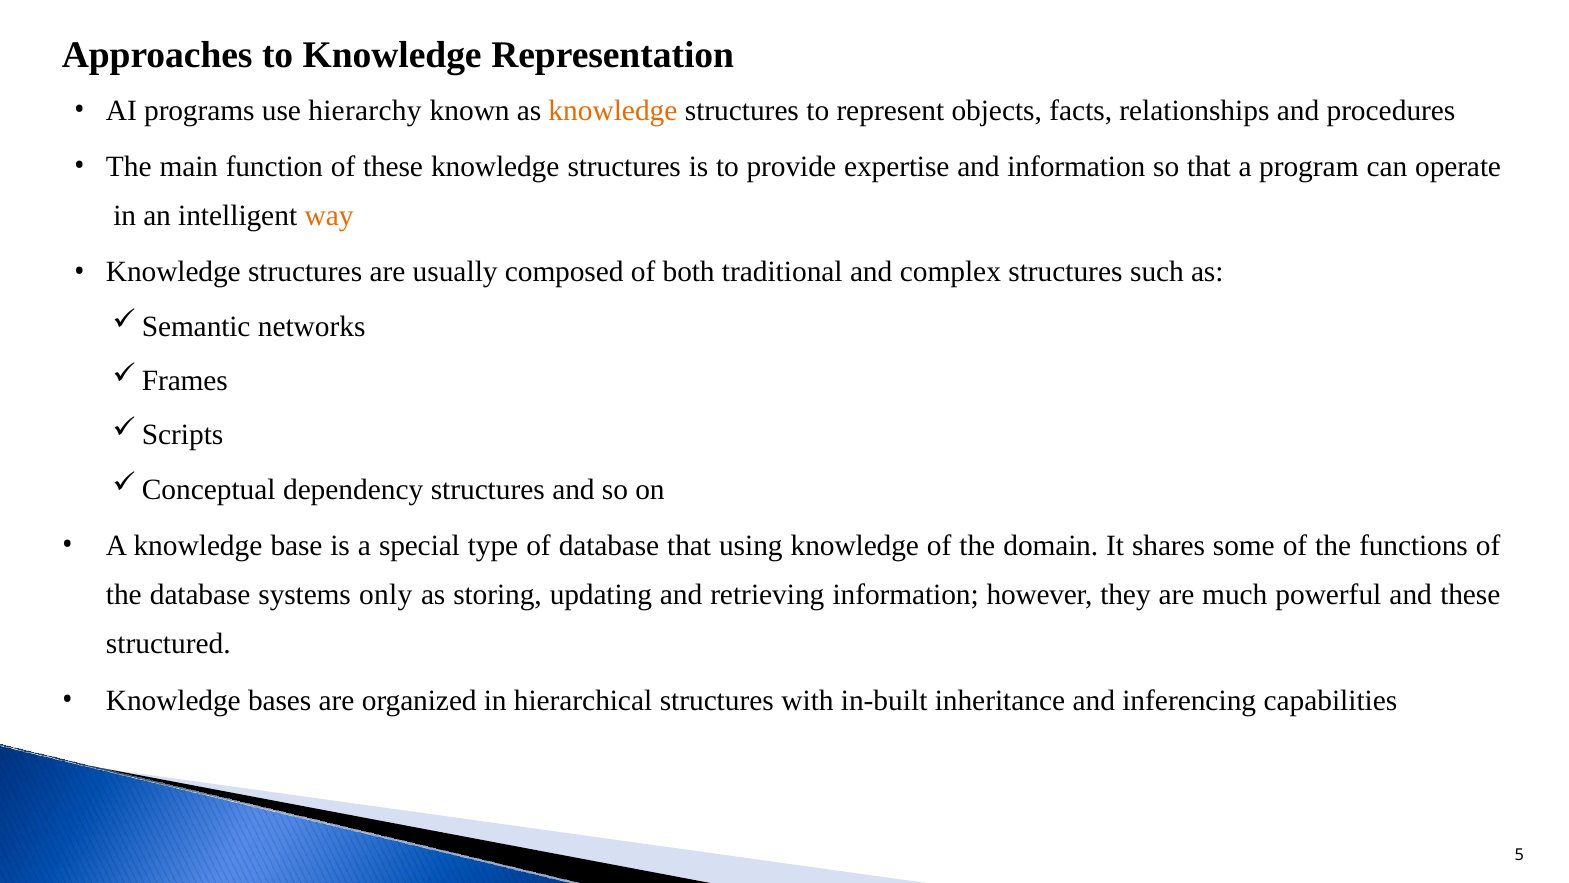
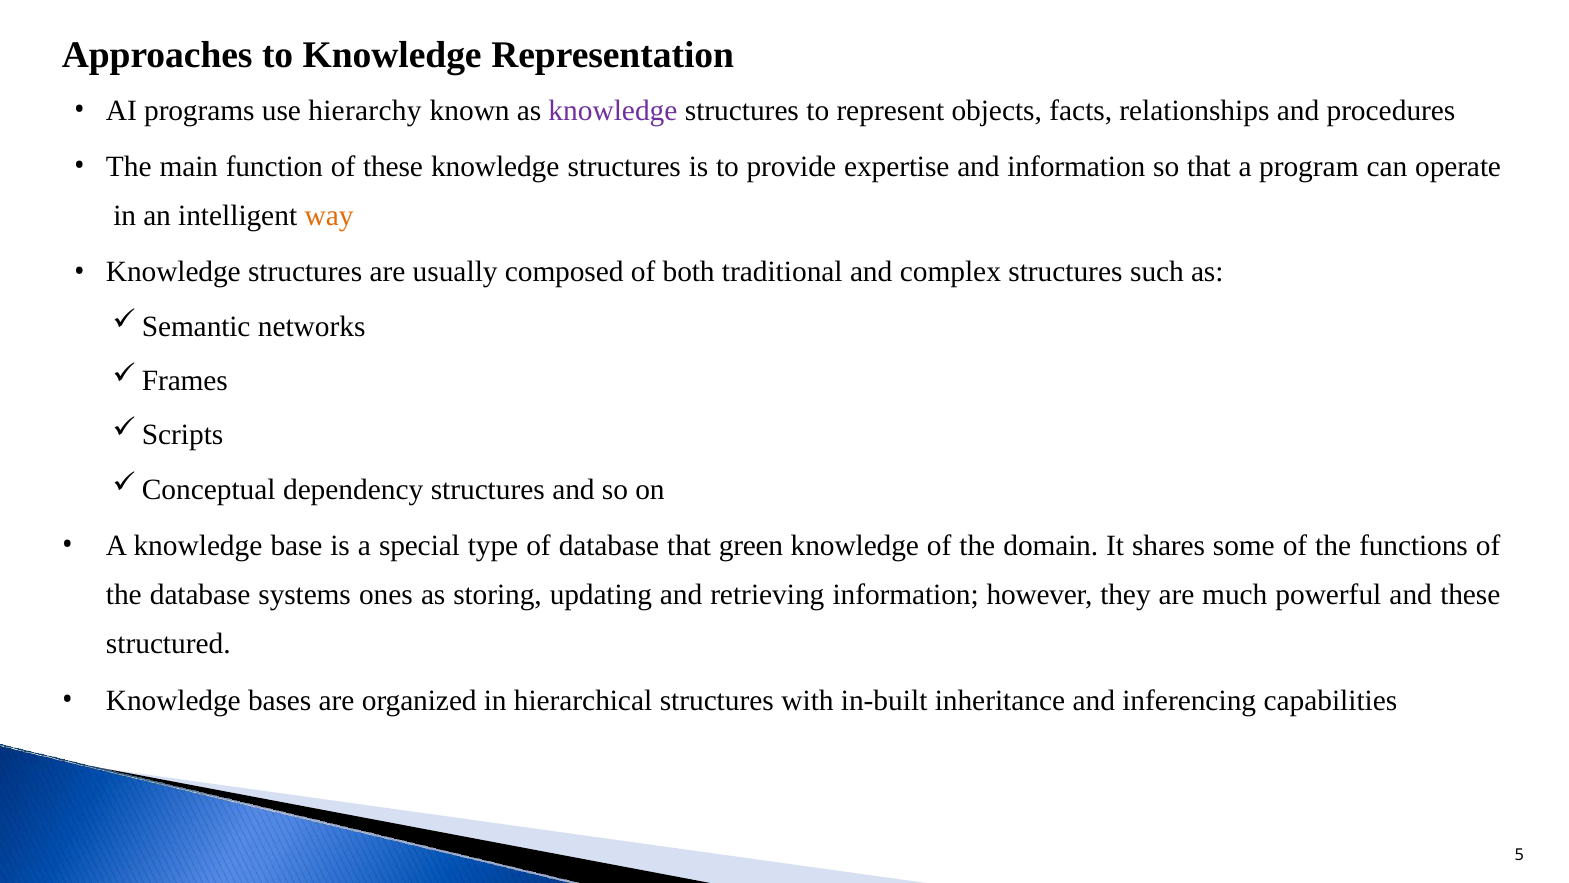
knowledge at (613, 111) colour: orange -> purple
using: using -> green
only: only -> ones
